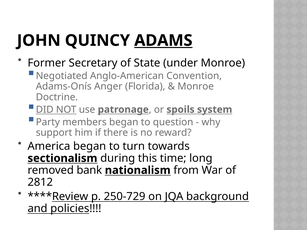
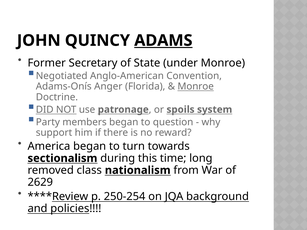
Monroe at (196, 87) underline: none -> present
bank: bank -> class
2812: 2812 -> 2629
250-729: 250-729 -> 250-254
